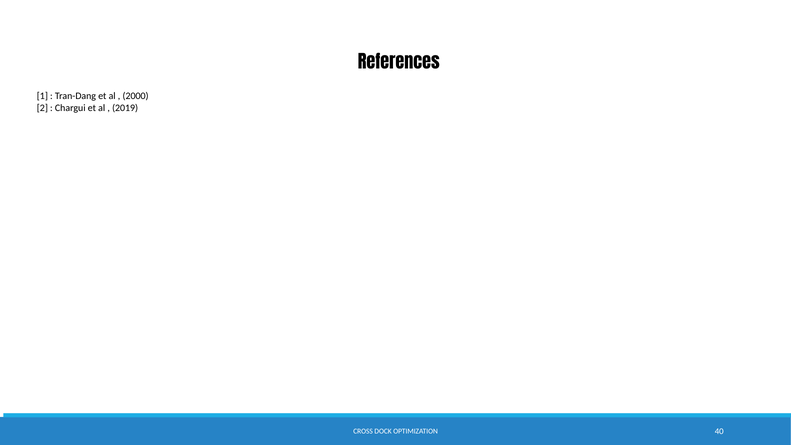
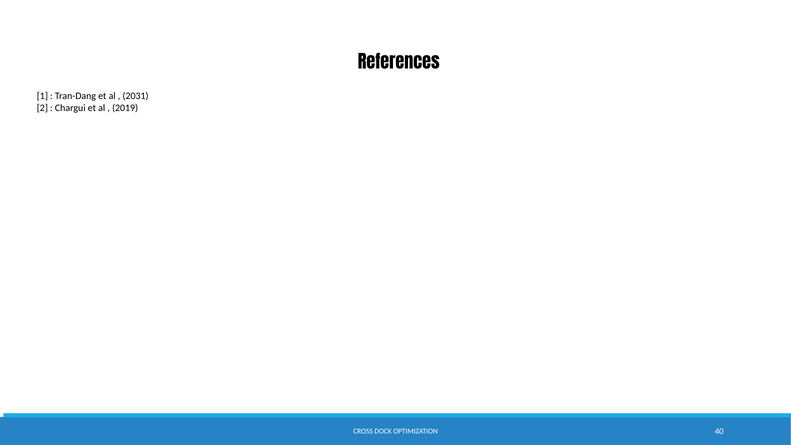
2000: 2000 -> 2031
